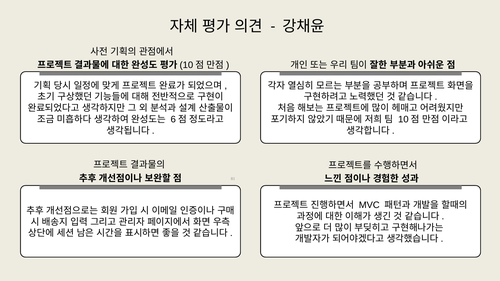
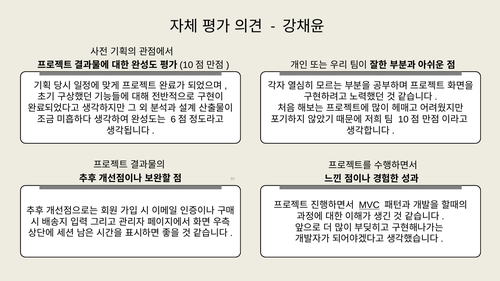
MVC underline: none -> present
